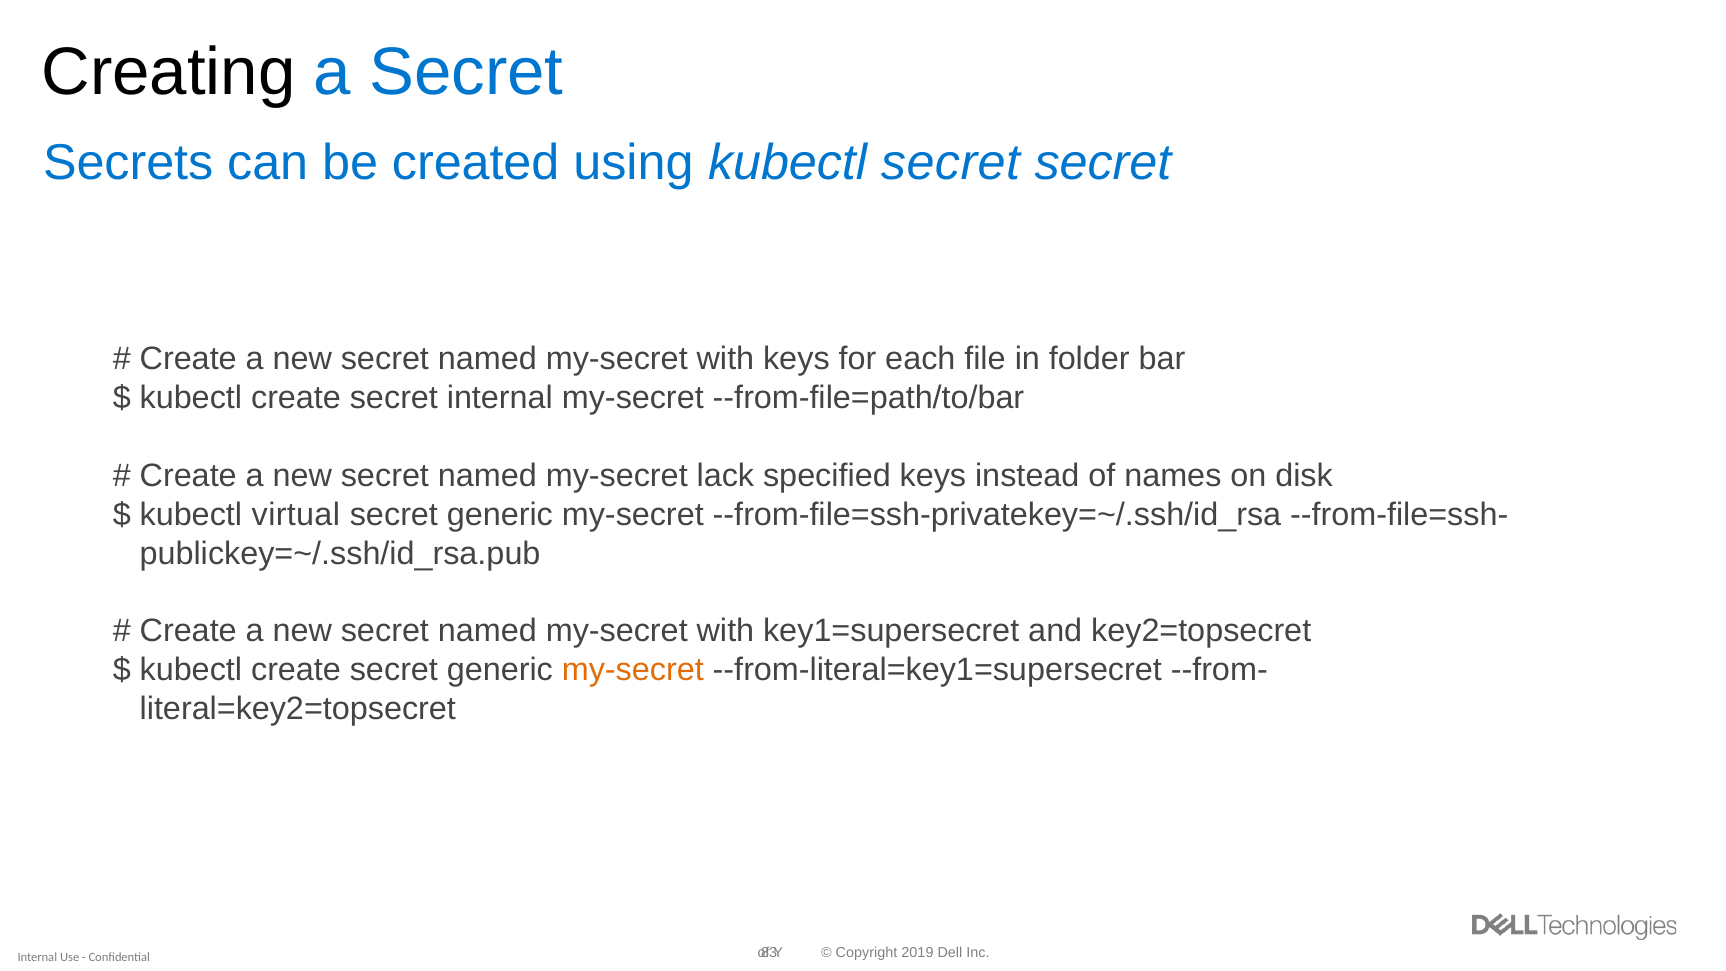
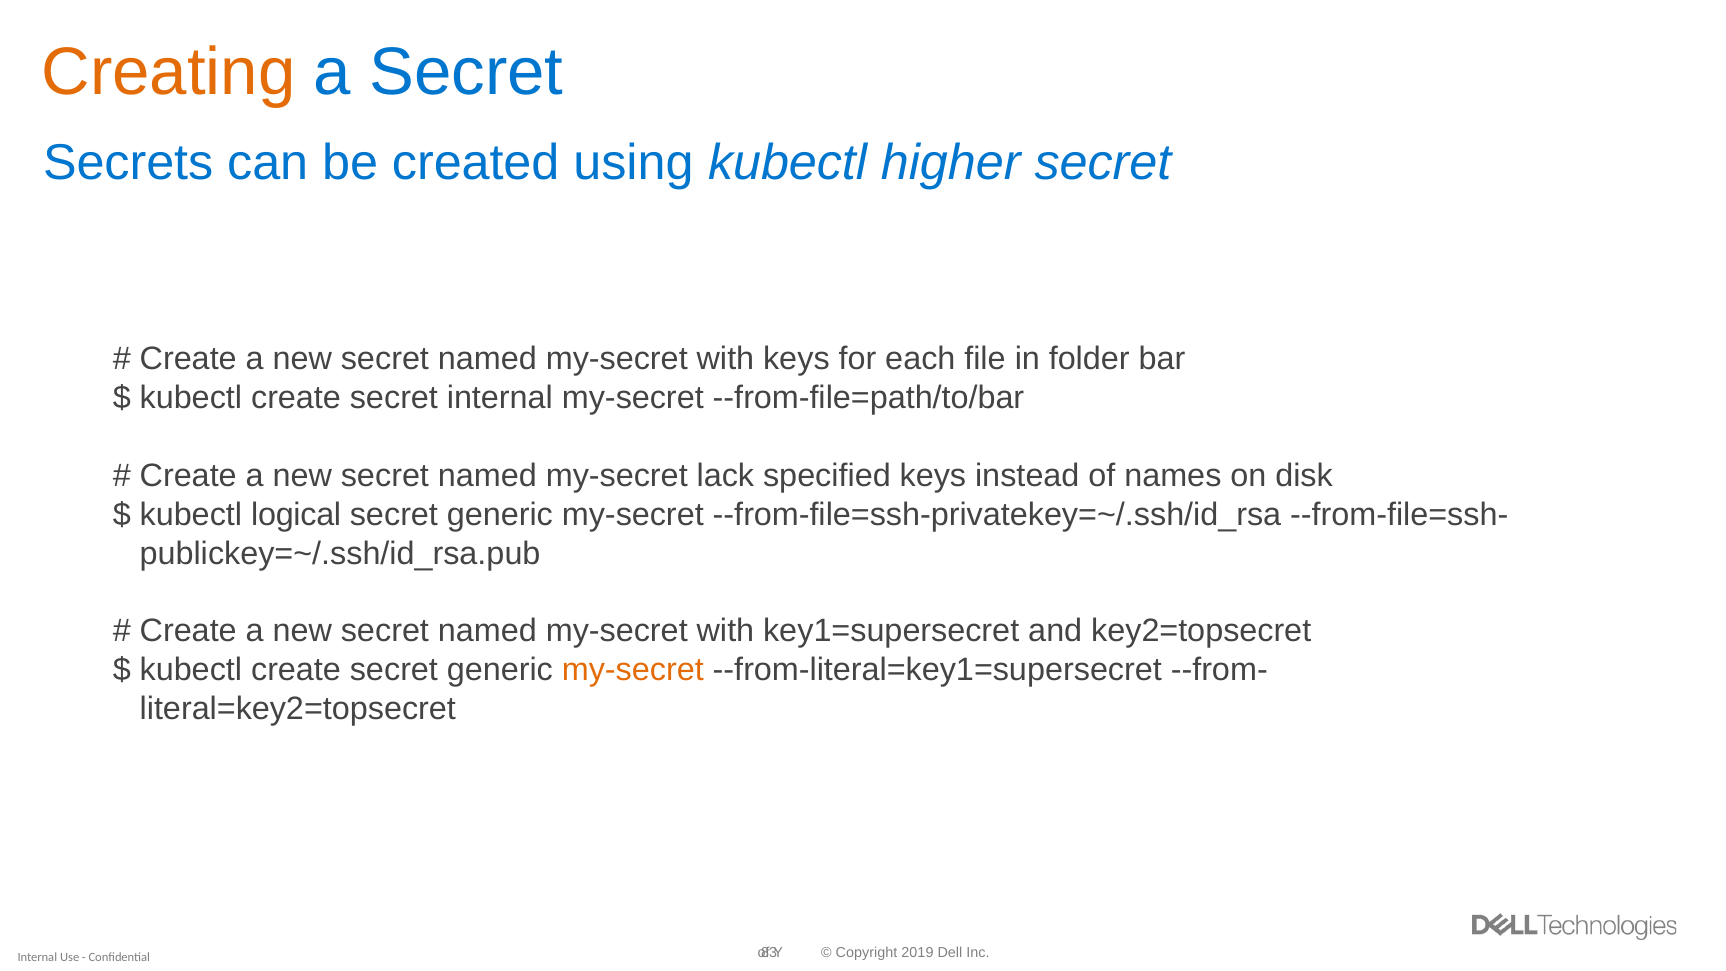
Creating colour: black -> orange
kubectl secret: secret -> higher
virtual: virtual -> logical
